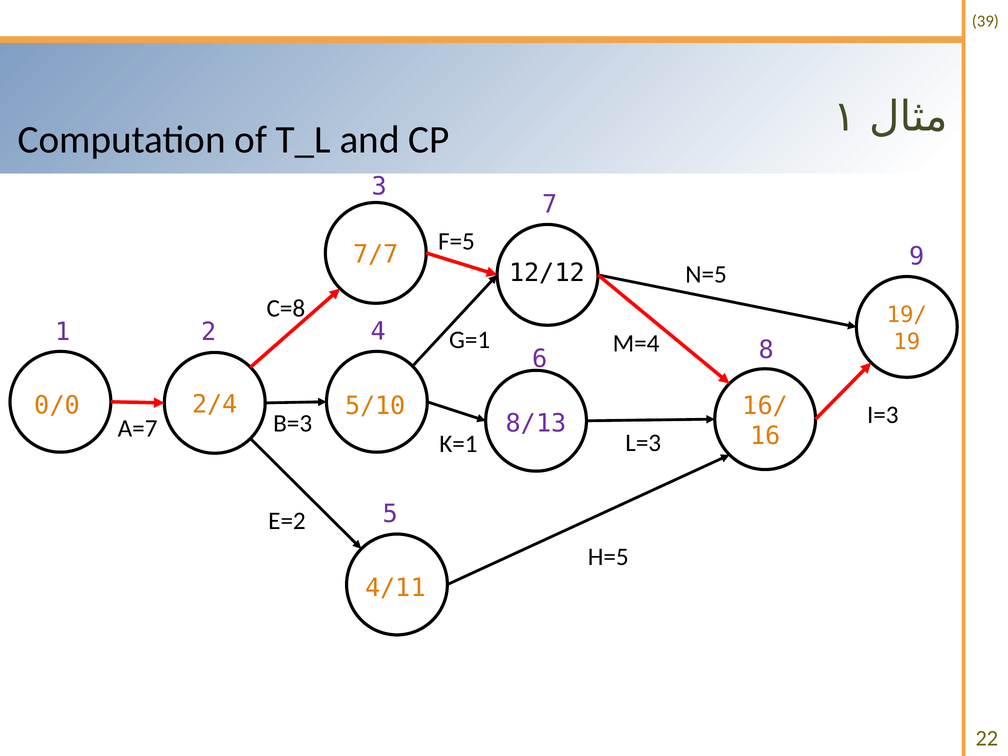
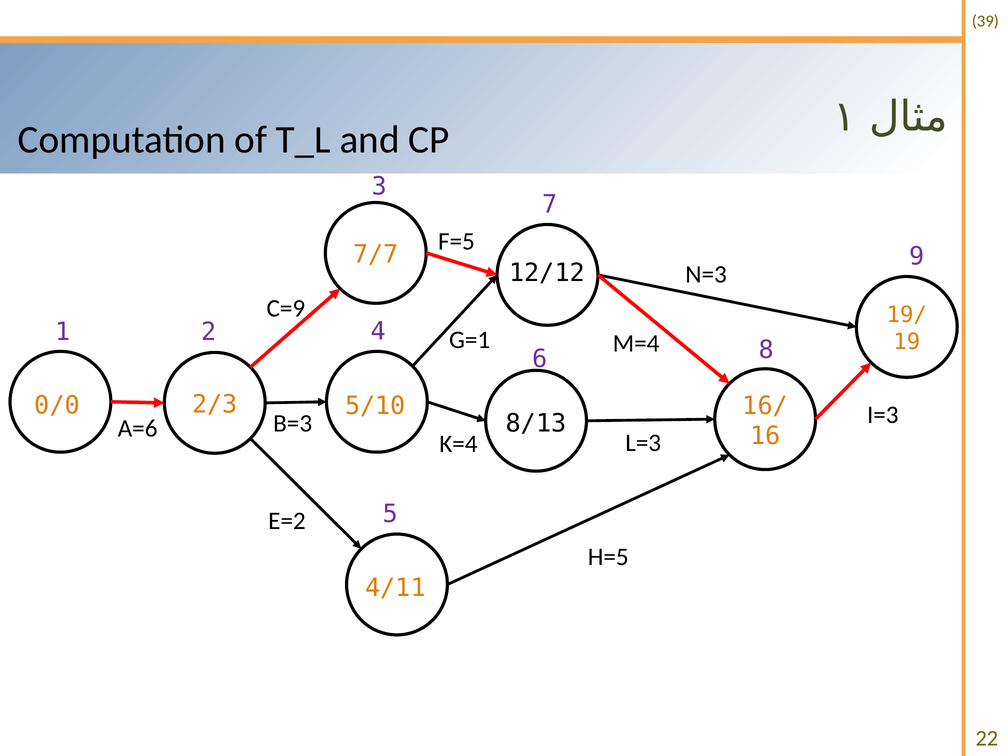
N=5: N=5 -> N=3
C=8: C=8 -> C=9
2/4: 2/4 -> 2/3
8/13 colour: purple -> black
A=7: A=7 -> A=6
K=1: K=1 -> K=4
